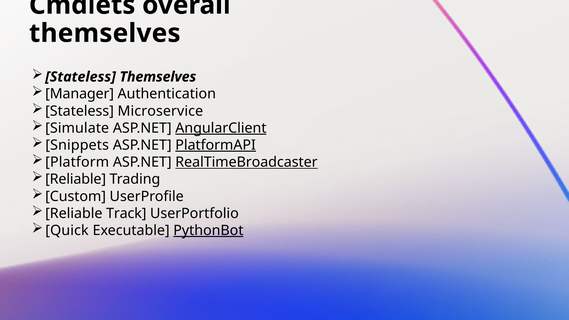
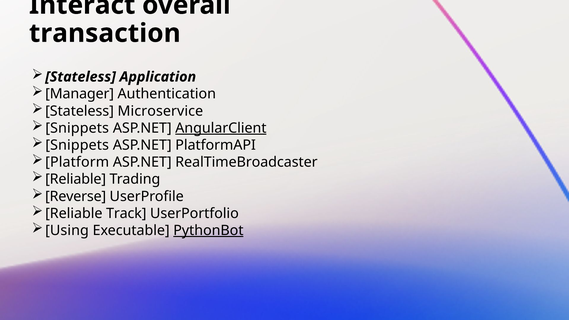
Cmdlets: Cmdlets -> Interact
themselves at (105, 33): themselves -> transaction
Stateless Themselves: Themselves -> Application
Simulate at (77, 128): Simulate -> Snippets
PlatformAPI underline: present -> none
RealTimeBroadcaster underline: present -> none
Custom: Custom -> Reverse
Quick: Quick -> Using
